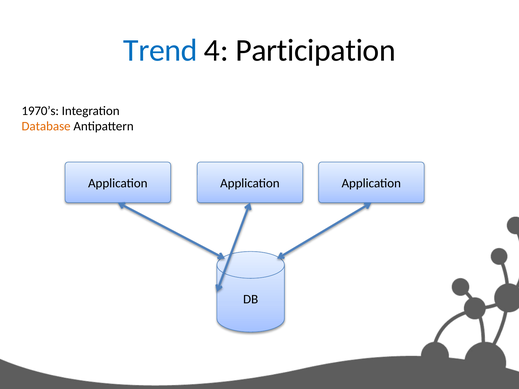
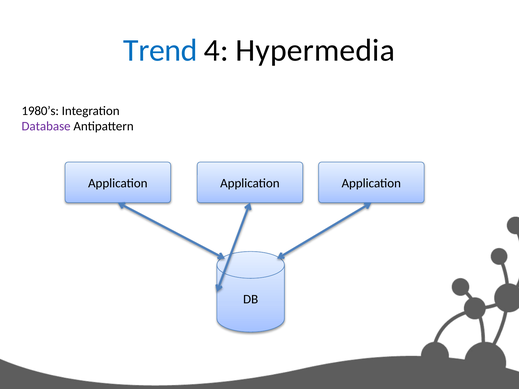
Participation: Participation -> Hypermedia
1970’s: 1970’s -> 1980’s
Database colour: orange -> purple
